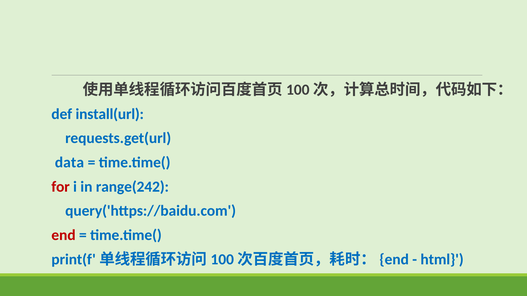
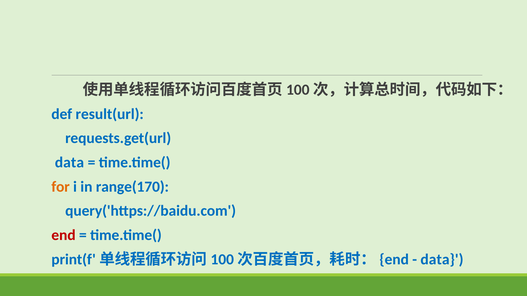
install(url: install(url -> result(url
for colour: red -> orange
range(242: range(242 -> range(170
html at (442, 260): html -> data
